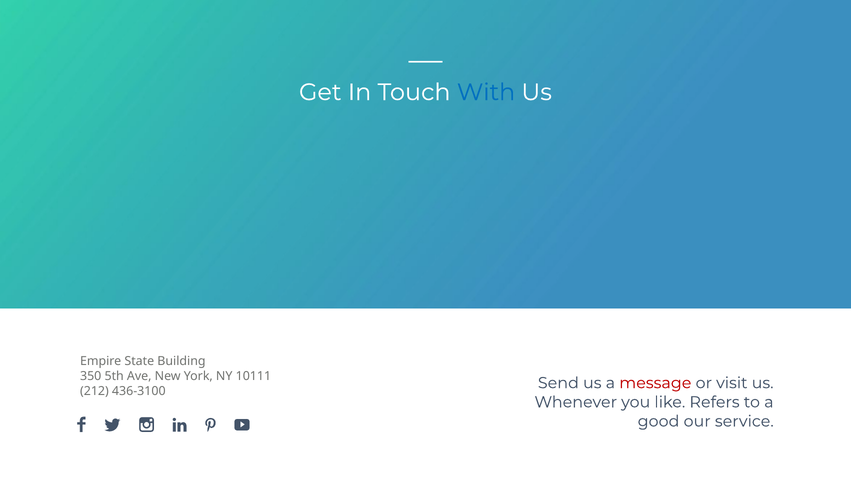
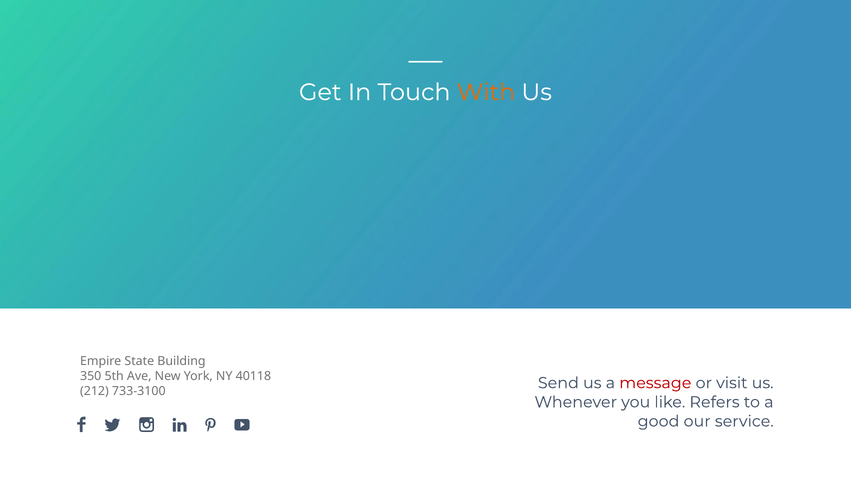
With colour: blue -> orange
10111: 10111 -> 40118
436-3100: 436-3100 -> 733-3100
